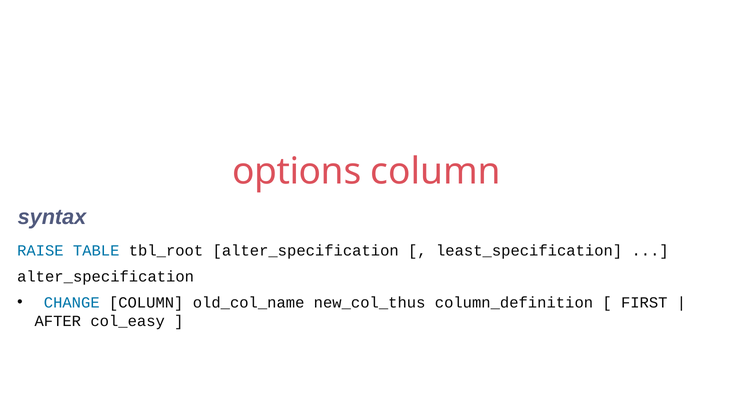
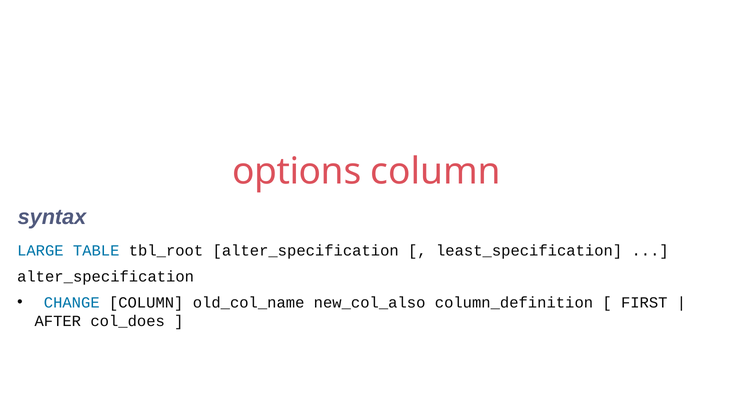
RAISE: RAISE -> LARGE
new_col_thus: new_col_thus -> new_col_also
col_easy: col_easy -> col_does
